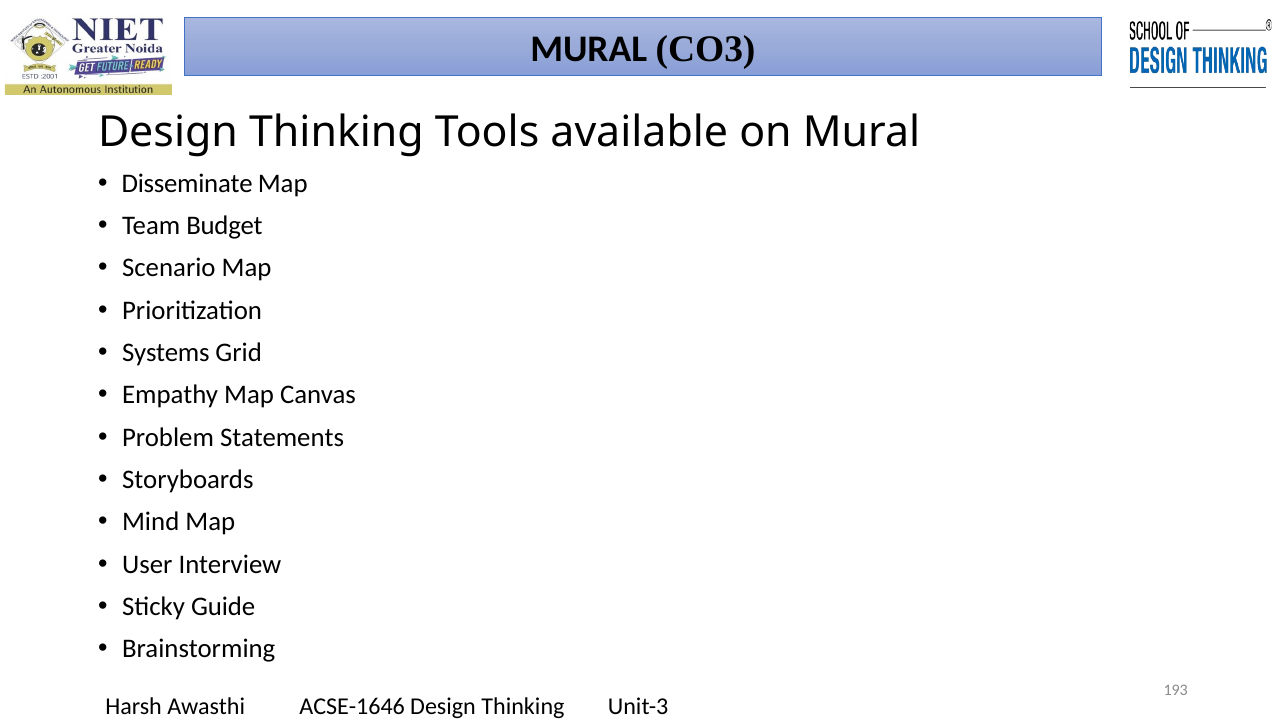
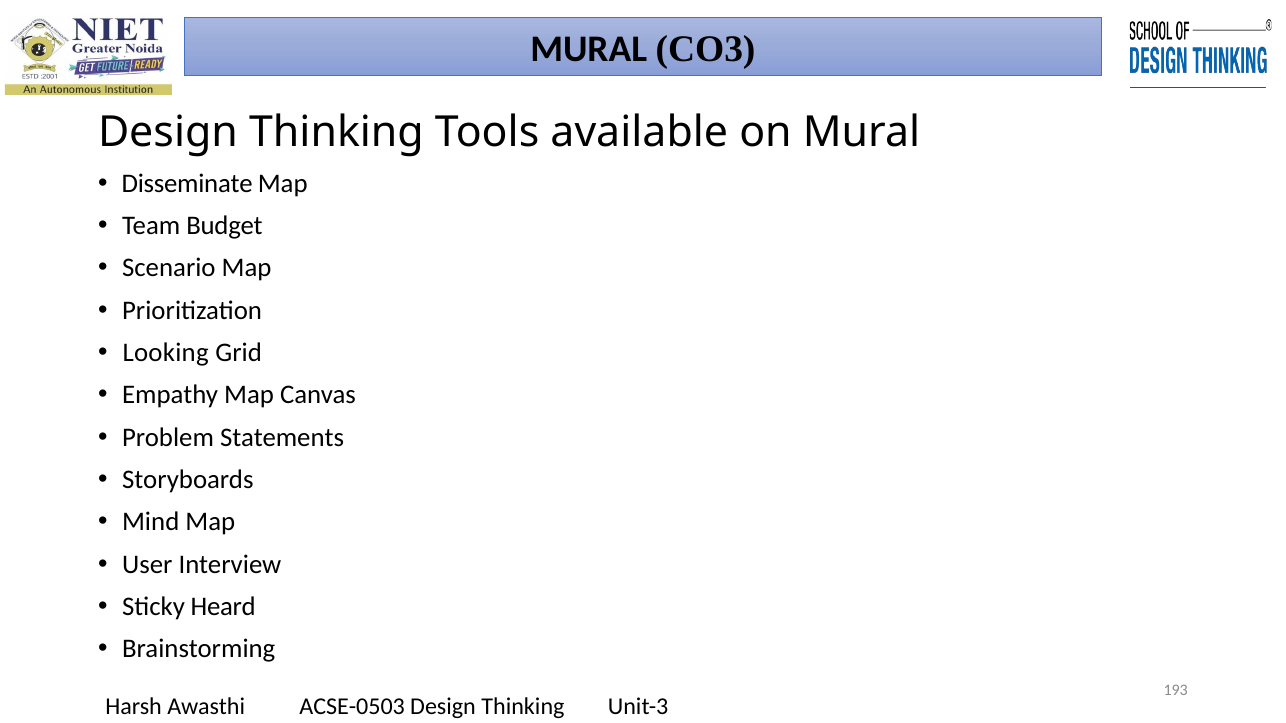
Systems: Systems -> Looking
Guide: Guide -> Heard
ACSE-1646: ACSE-1646 -> ACSE-0503
